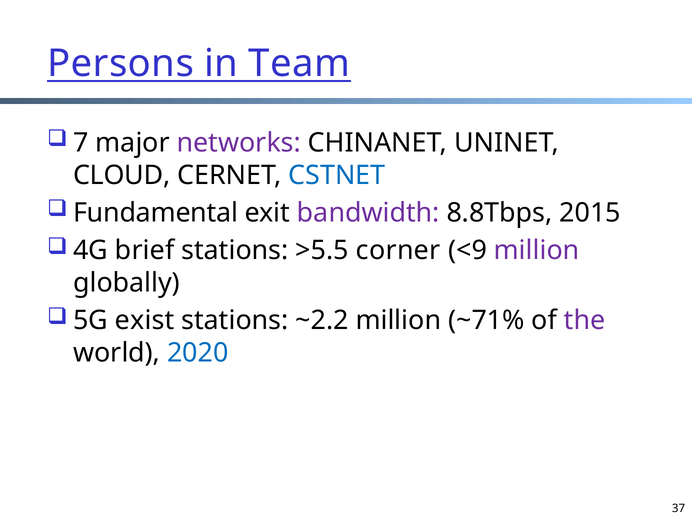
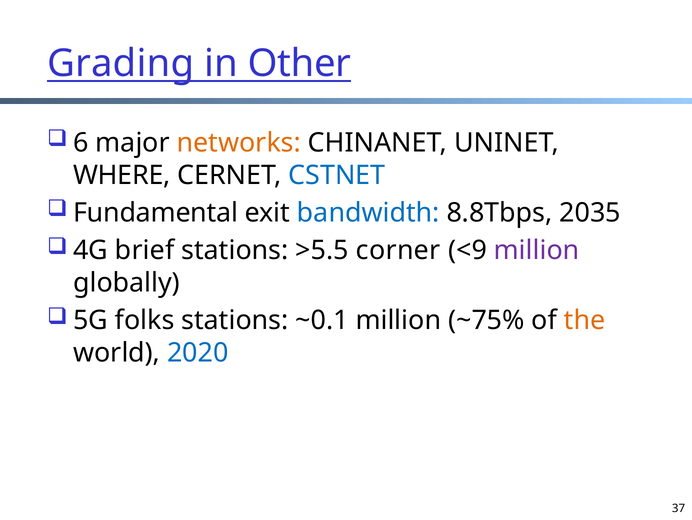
Persons: Persons -> Grading
Team: Team -> Other
7: 7 -> 6
networks colour: purple -> orange
CLOUD: CLOUD -> WHERE
bandwidth colour: purple -> blue
2015: 2015 -> 2035
exist: exist -> folks
~2.2: ~2.2 -> ~0.1
~71%: ~71% -> ~75%
the colour: purple -> orange
